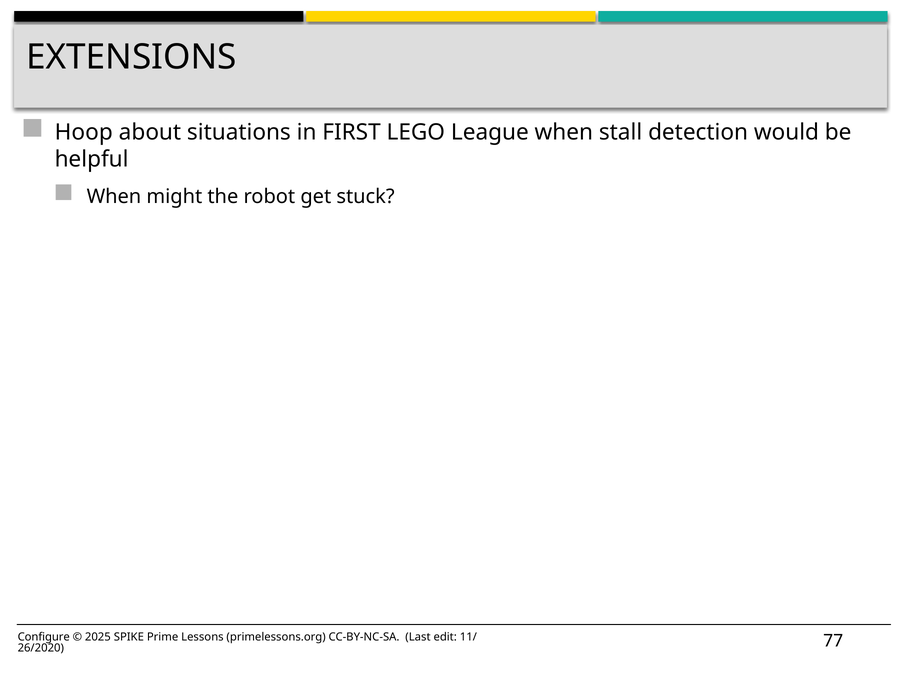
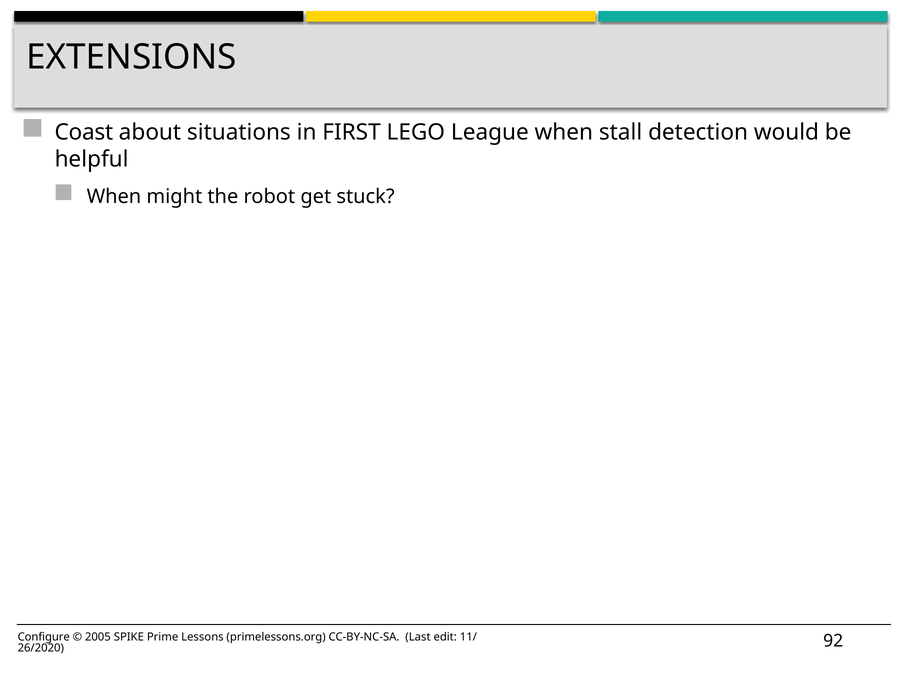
Hoop: Hoop -> Coast
2025: 2025 -> 2005
77: 77 -> 92
